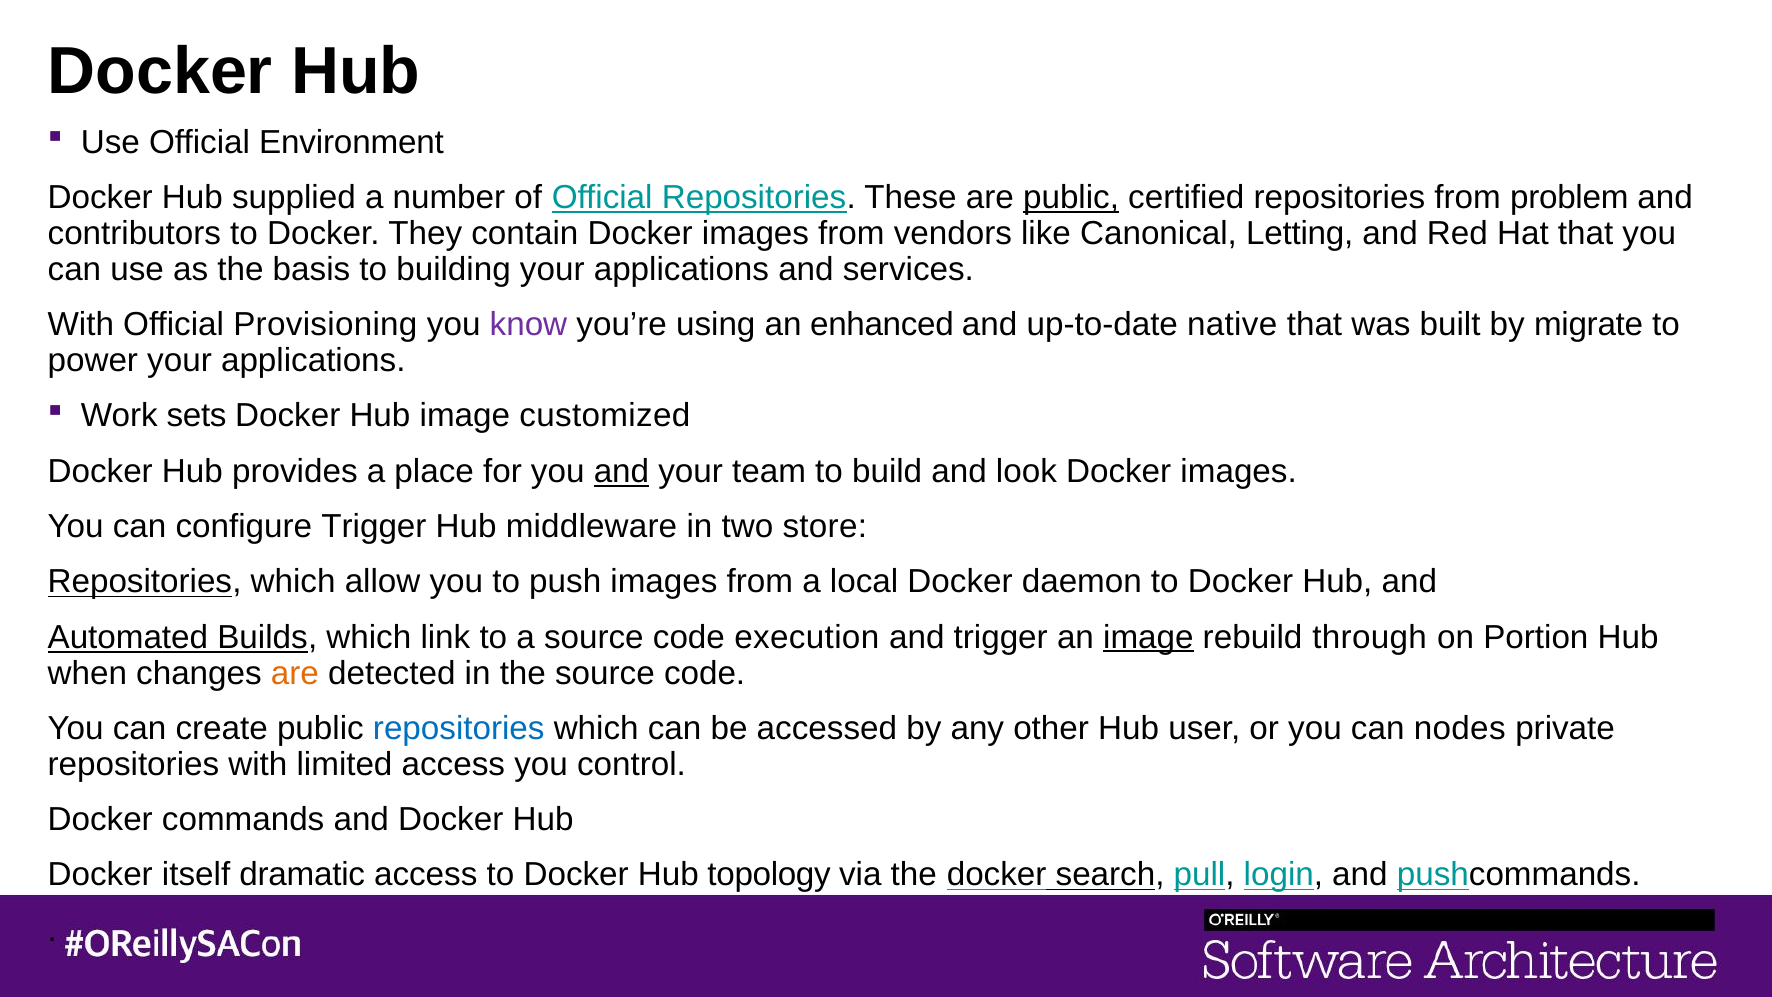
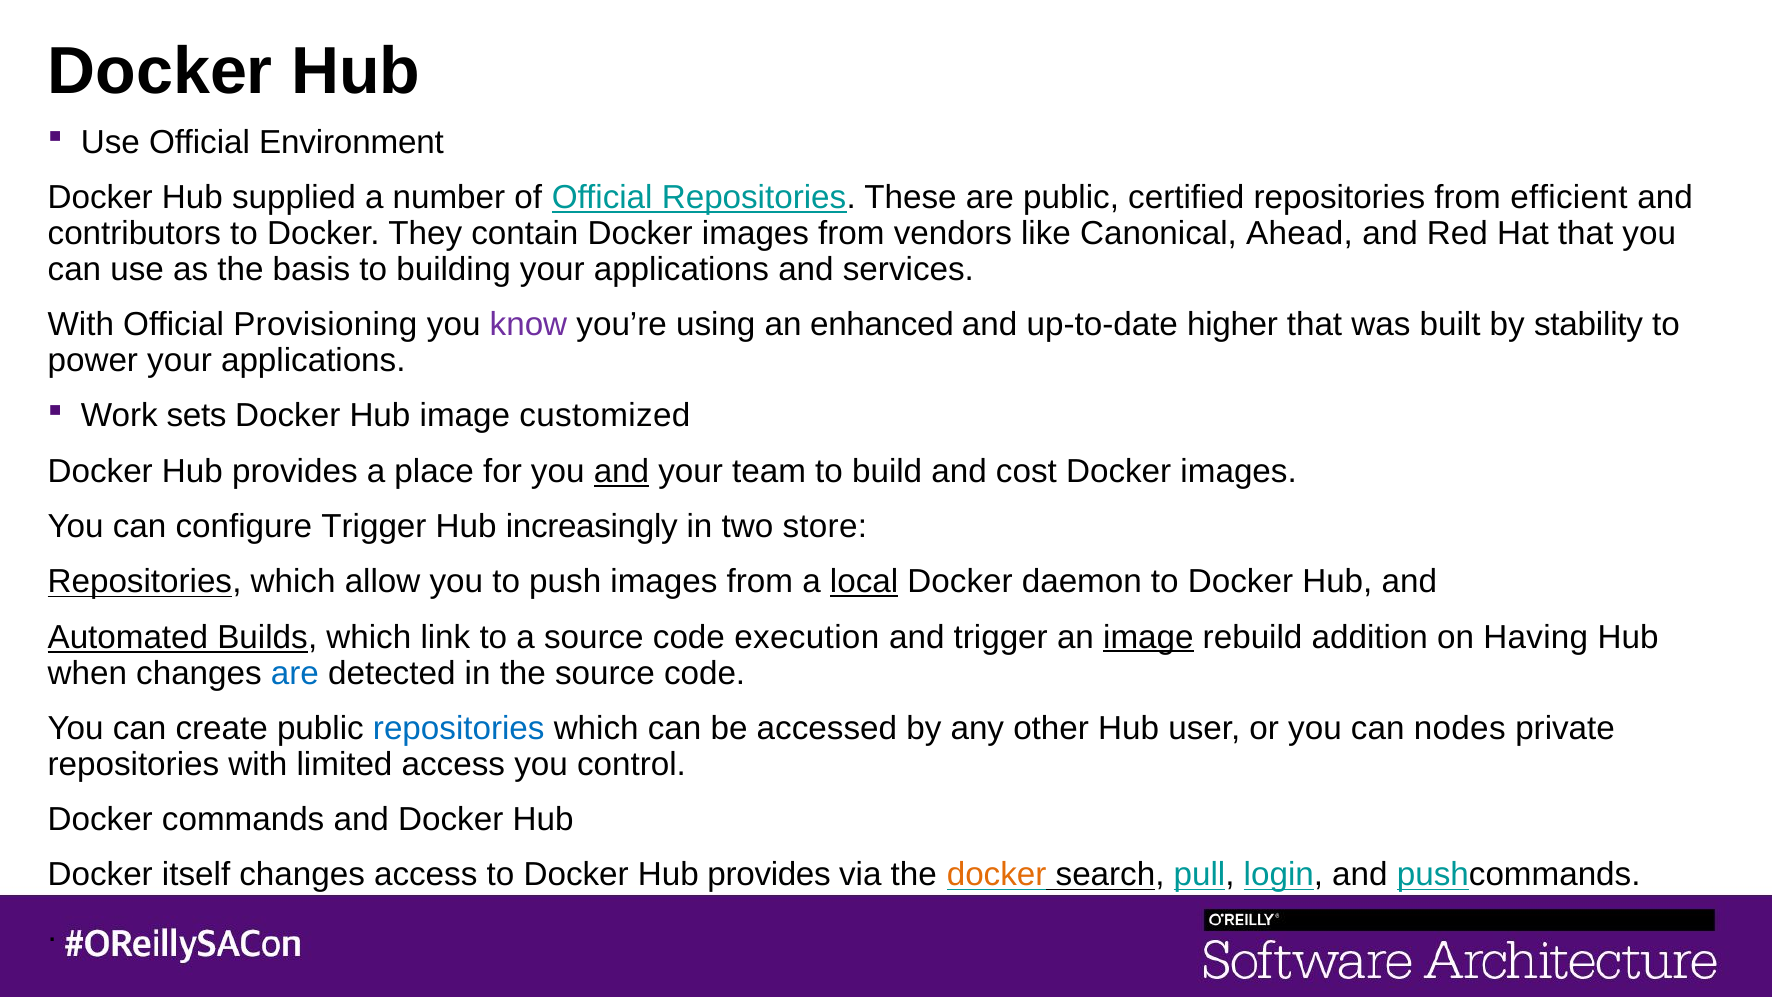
public at (1071, 198) underline: present -> none
problem: problem -> efficient
Letting: Letting -> Ahead
native: native -> higher
migrate: migrate -> stability
look: look -> cost
middleware: middleware -> increasingly
local underline: none -> present
through: through -> addition
Portion: Portion -> Having
are at (295, 673) colour: orange -> blue
itself dramatic: dramatic -> changes
to Docker Hub topology: topology -> provides
docker at (997, 875) colour: black -> orange
